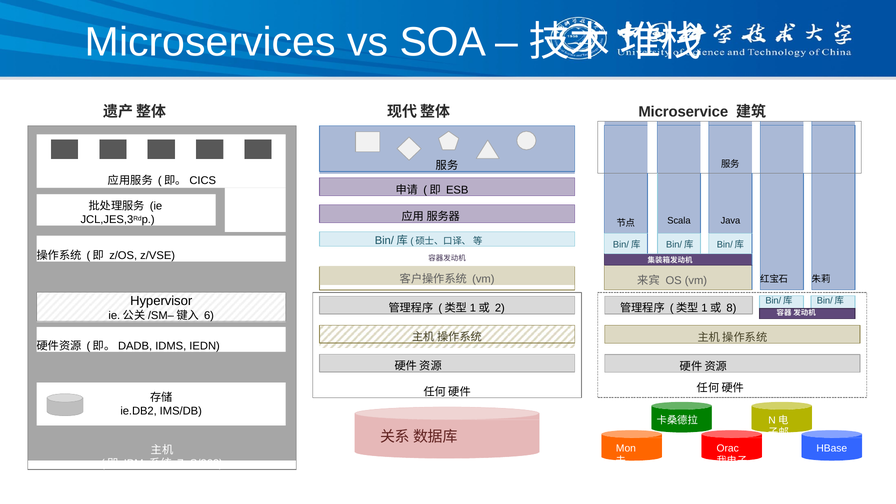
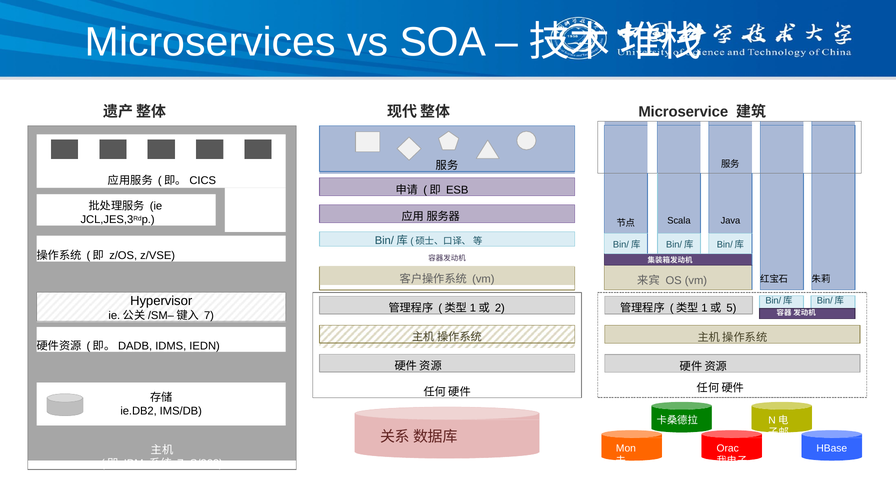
8: 8 -> 5
6: 6 -> 7
